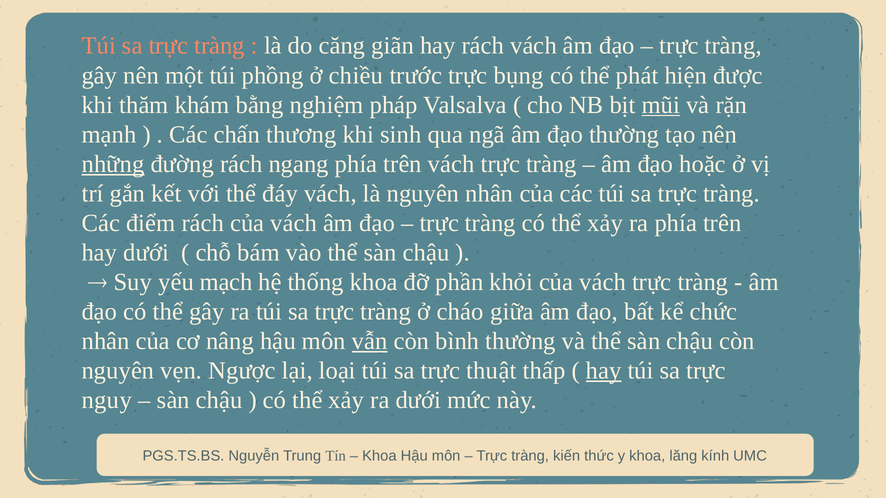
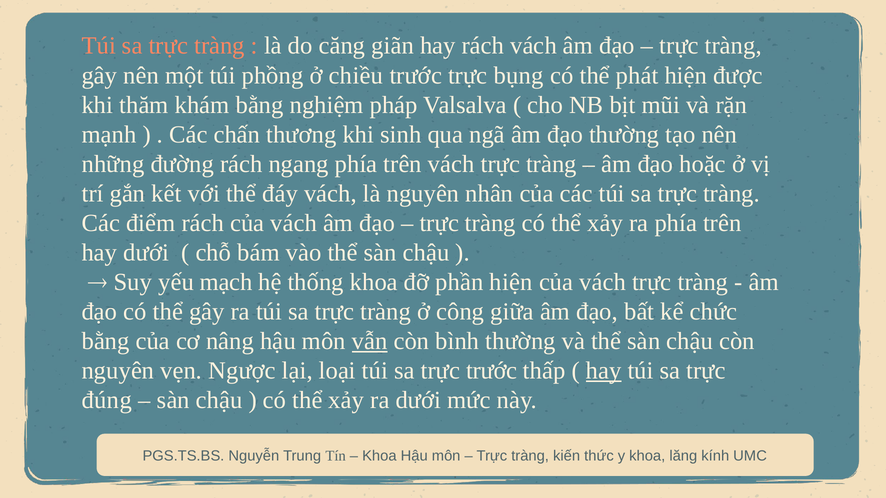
mũi underline: present -> none
những underline: present -> none
phần khỏi: khỏi -> hiện
cháo: cháo -> công
nhân at (106, 341): nhân -> bằng
trực thuật: thuật -> trước
nguy: nguy -> đúng
